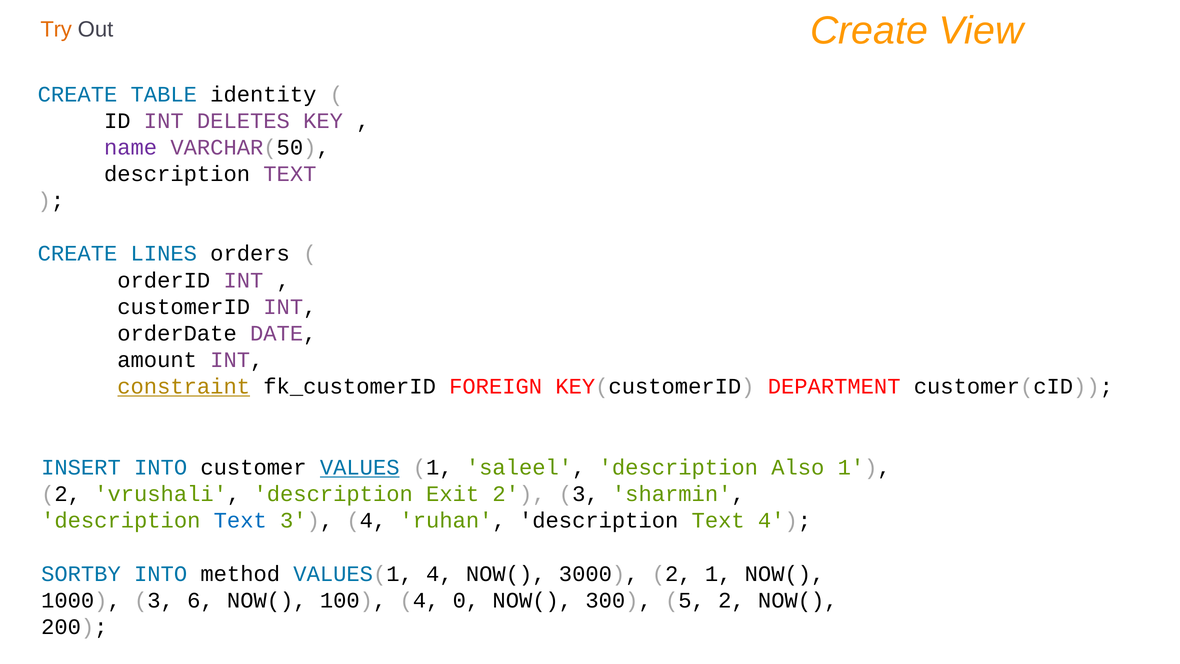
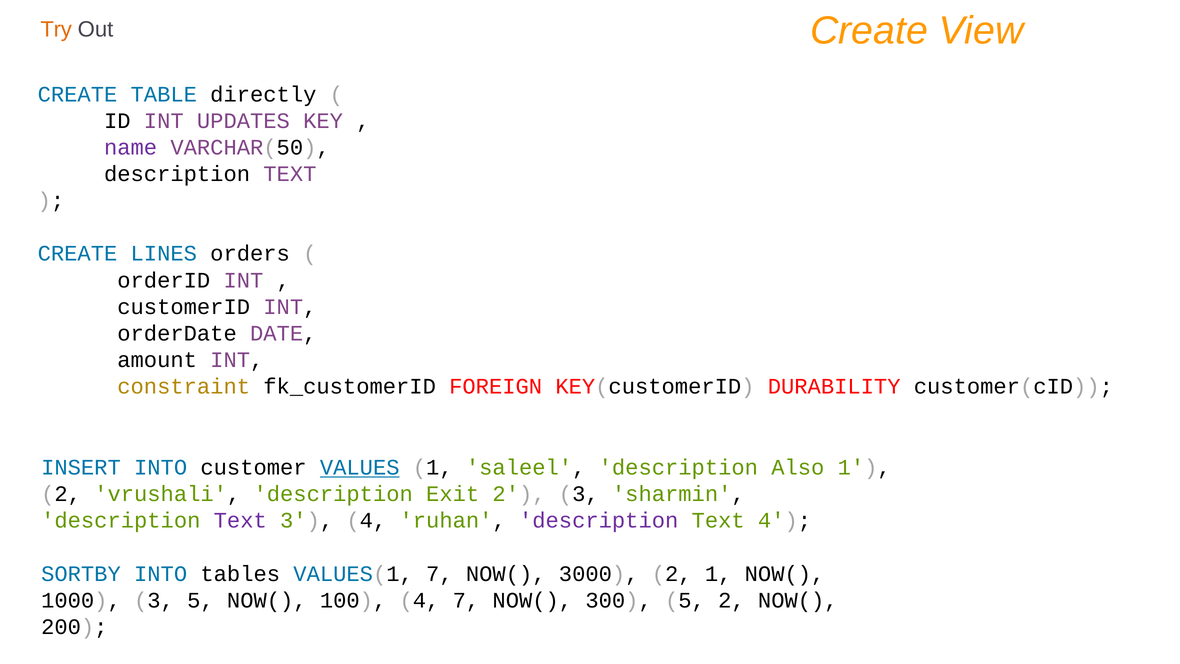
identity: identity -> directly
DELETES: DELETES -> UPDATES
constraint underline: present -> none
DEPARTMENT: DEPARTMENT -> DURABILITY
Text at (240, 520) colour: blue -> purple
description at (599, 520) colour: black -> purple
method: method -> tables
VALUES(1 4: 4 -> 7
3 6: 6 -> 5
4 0: 0 -> 7
